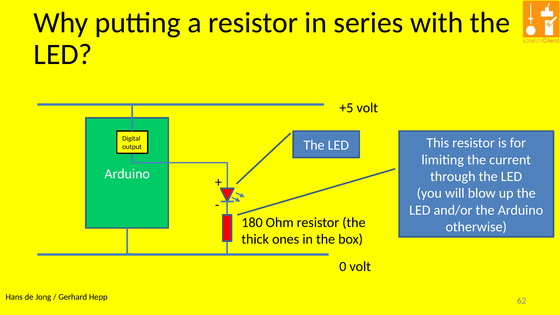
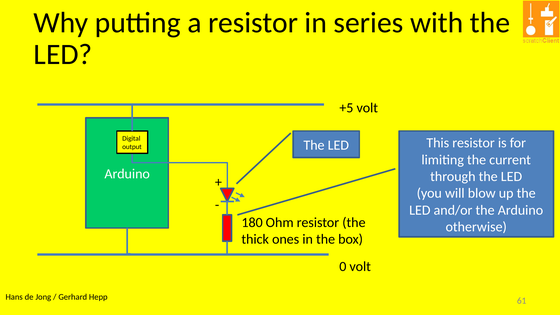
62: 62 -> 61
